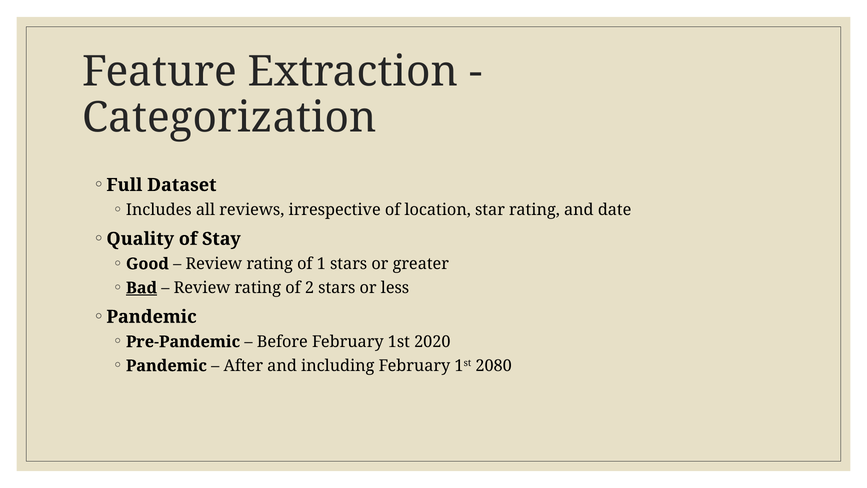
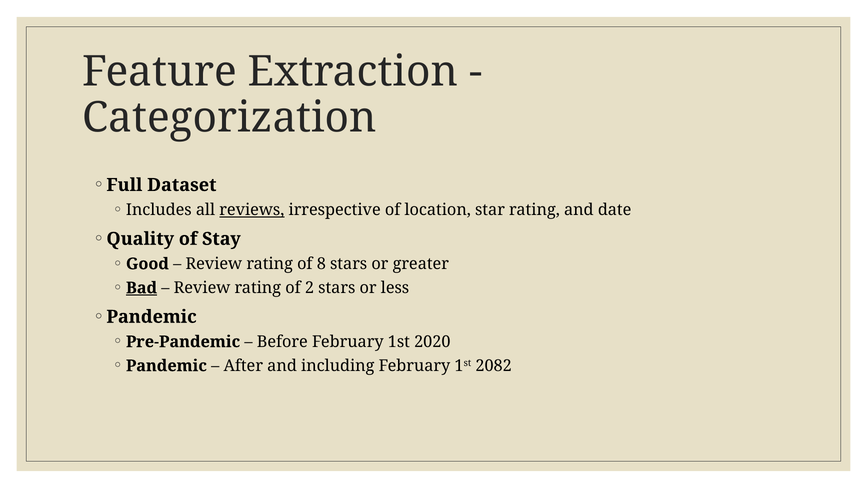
reviews underline: none -> present
1: 1 -> 8
2080: 2080 -> 2082
